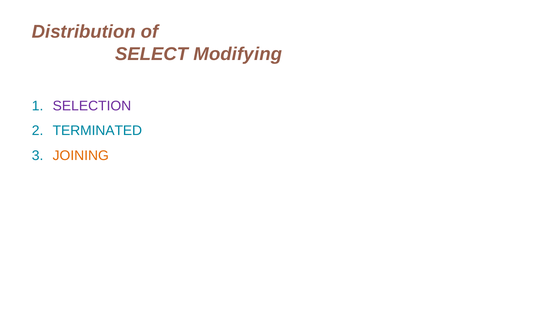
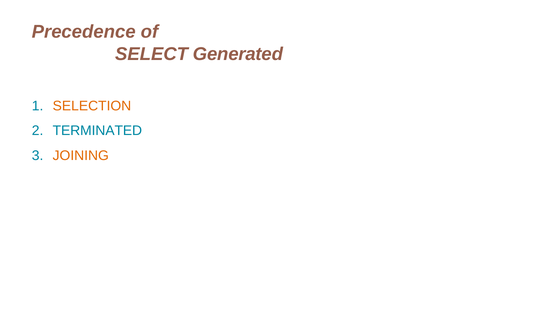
Distribution: Distribution -> Precedence
Modifying: Modifying -> Generated
SELECTION colour: purple -> orange
